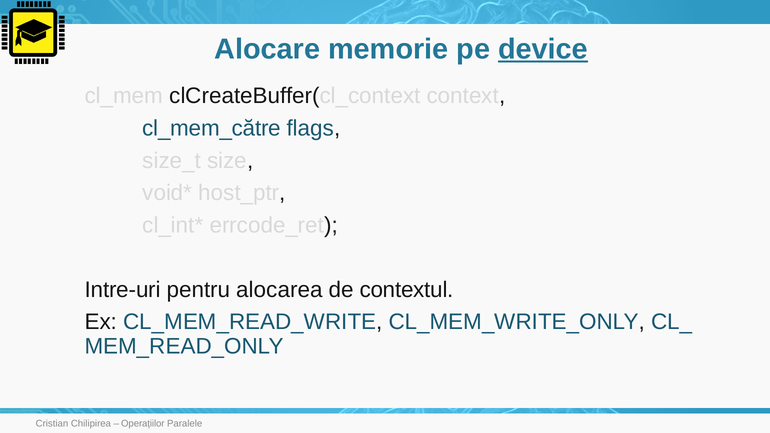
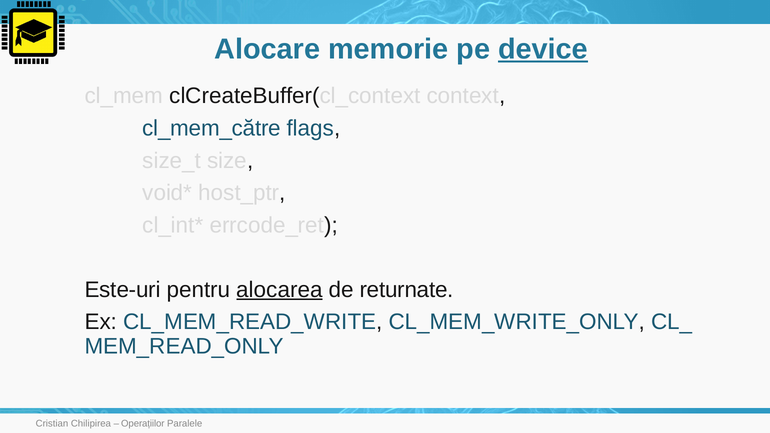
Intre-uri: Intre-uri -> Este-uri
alocarea underline: none -> present
contextul: contextul -> returnate
